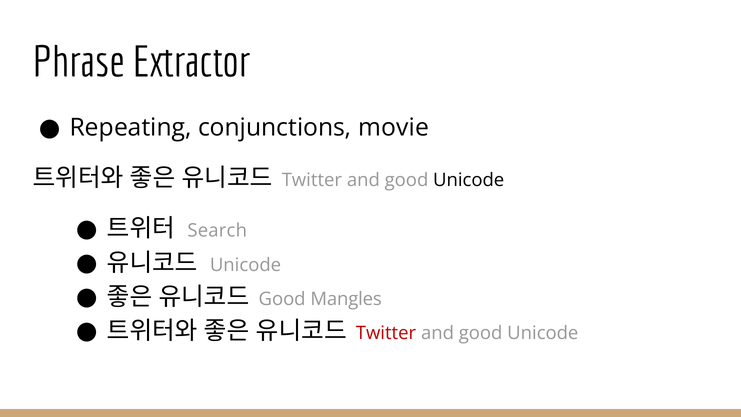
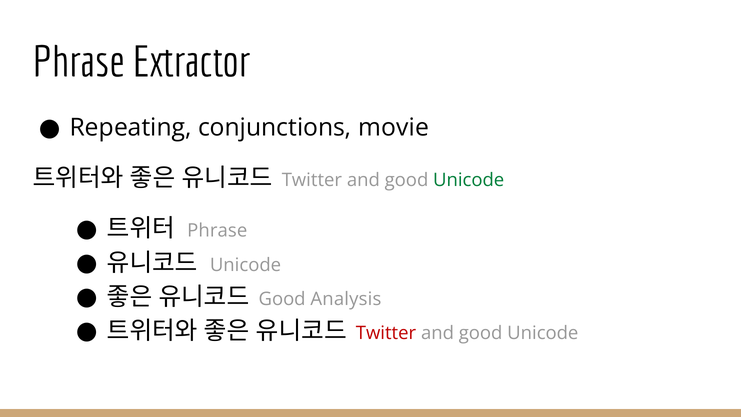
Unicode at (469, 180) colour: black -> green
Search at (217, 231): Search -> Phrase
Mangles: Mangles -> Analysis
